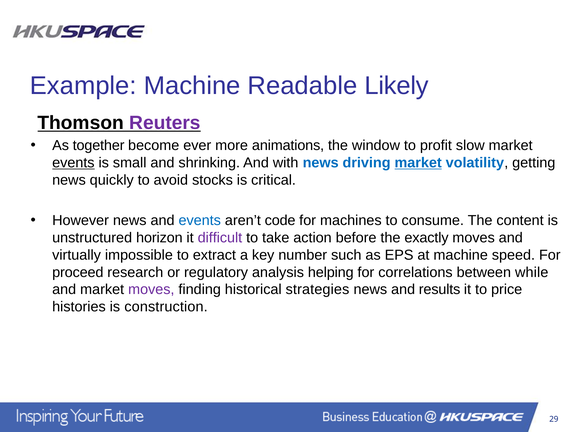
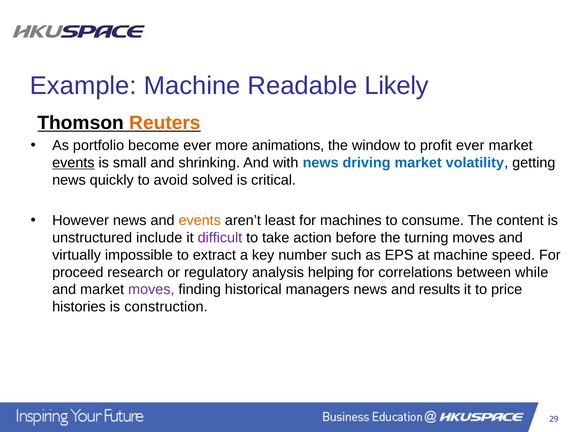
Reuters colour: purple -> orange
together: together -> portfolio
profit slow: slow -> ever
market at (418, 163) underline: present -> none
stocks: stocks -> solved
events at (200, 220) colour: blue -> orange
code: code -> least
horizon: horizon -> include
exactly: exactly -> turning
strategies: strategies -> managers
